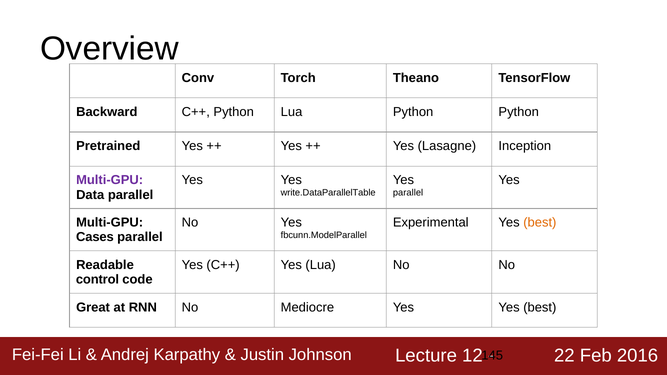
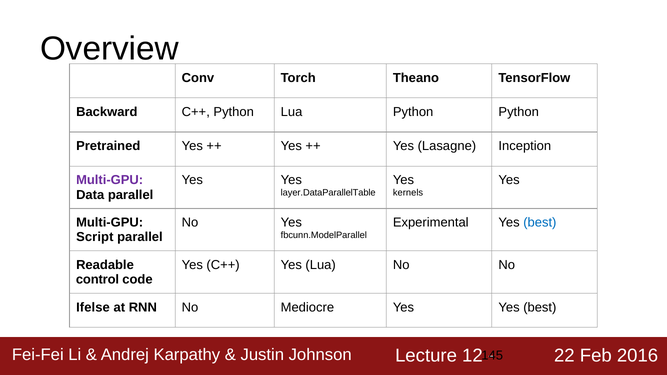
write.DataParallelTable: write.DataParallelTable -> layer.DataParallelTable
parallel at (408, 193): parallel -> kernels
best at (540, 223) colour: orange -> blue
Cases: Cases -> Script
Great: Great -> Ifelse
